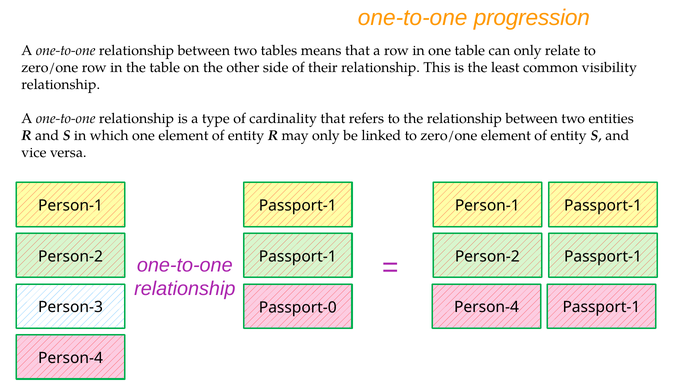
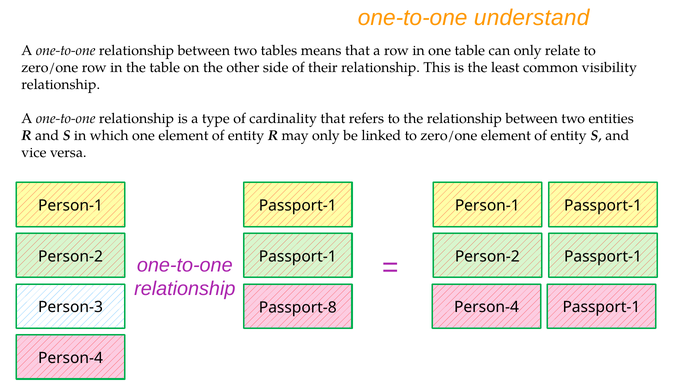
progression: progression -> understand
Passport-0: Passport-0 -> Passport-8
